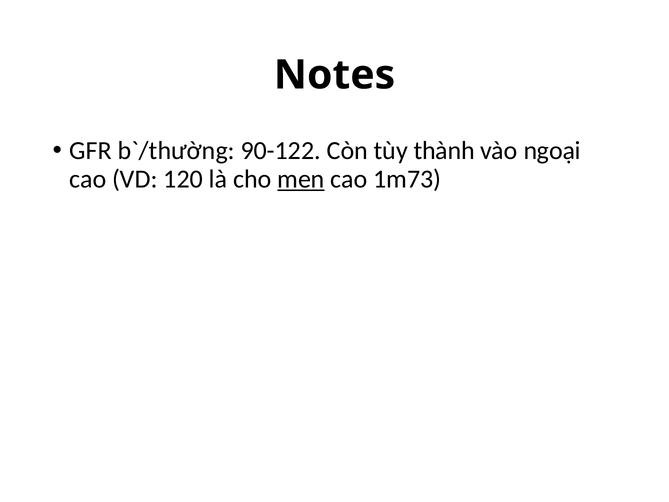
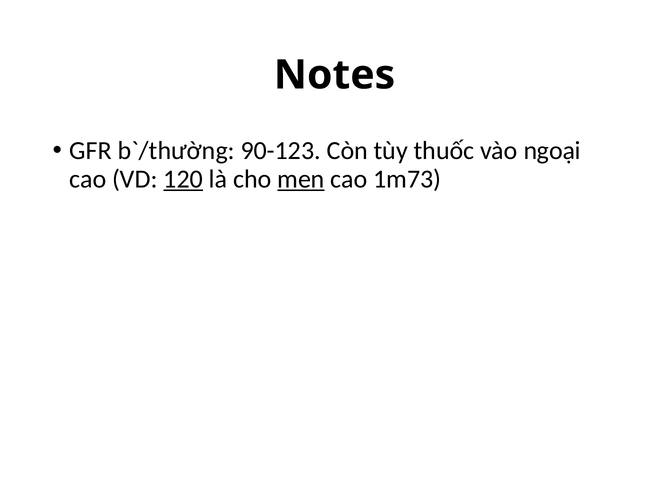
90-122: 90-122 -> 90-123
thành: thành -> thuốc
120 underline: none -> present
